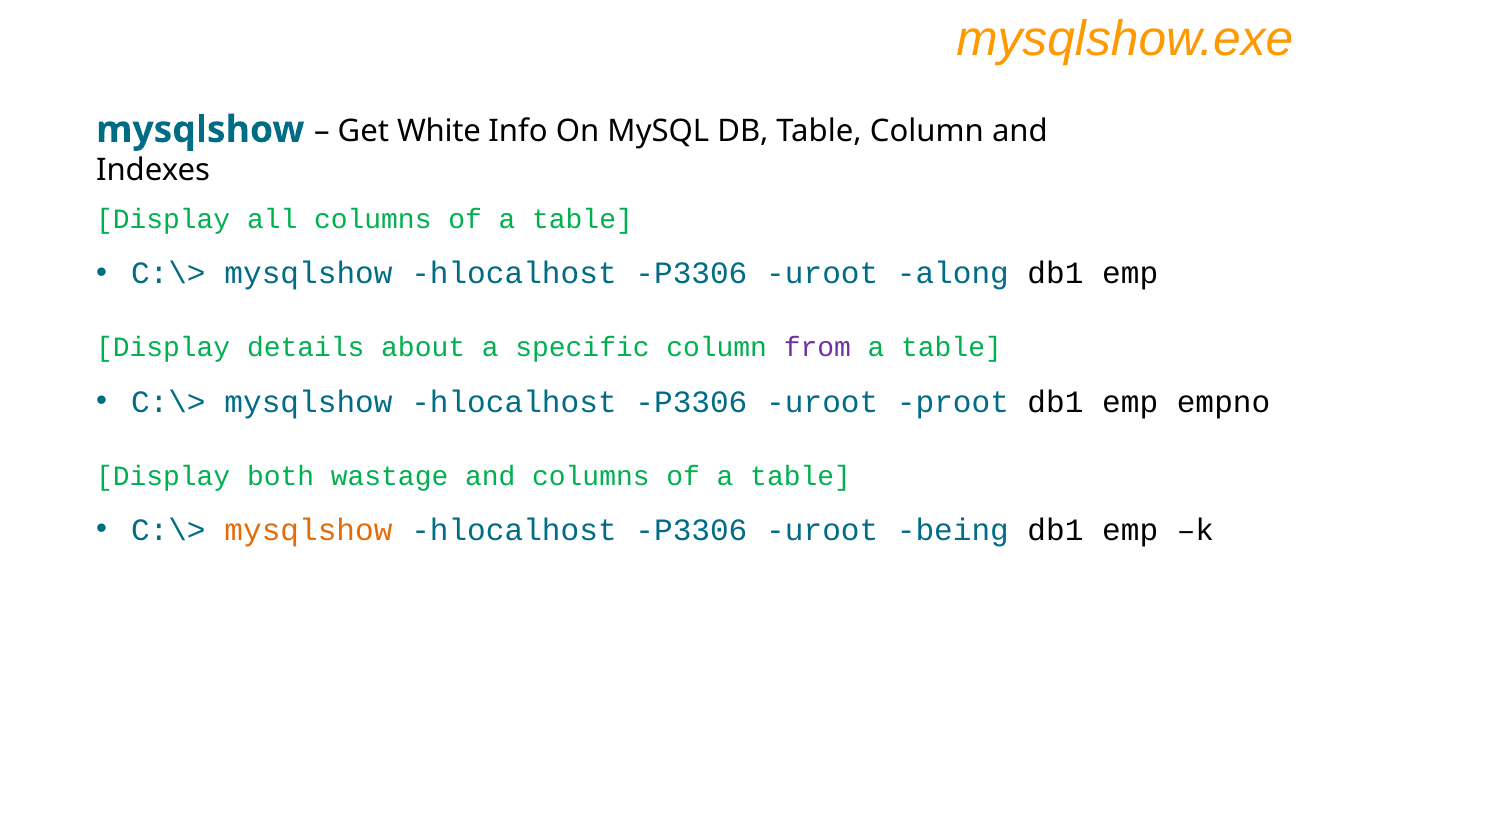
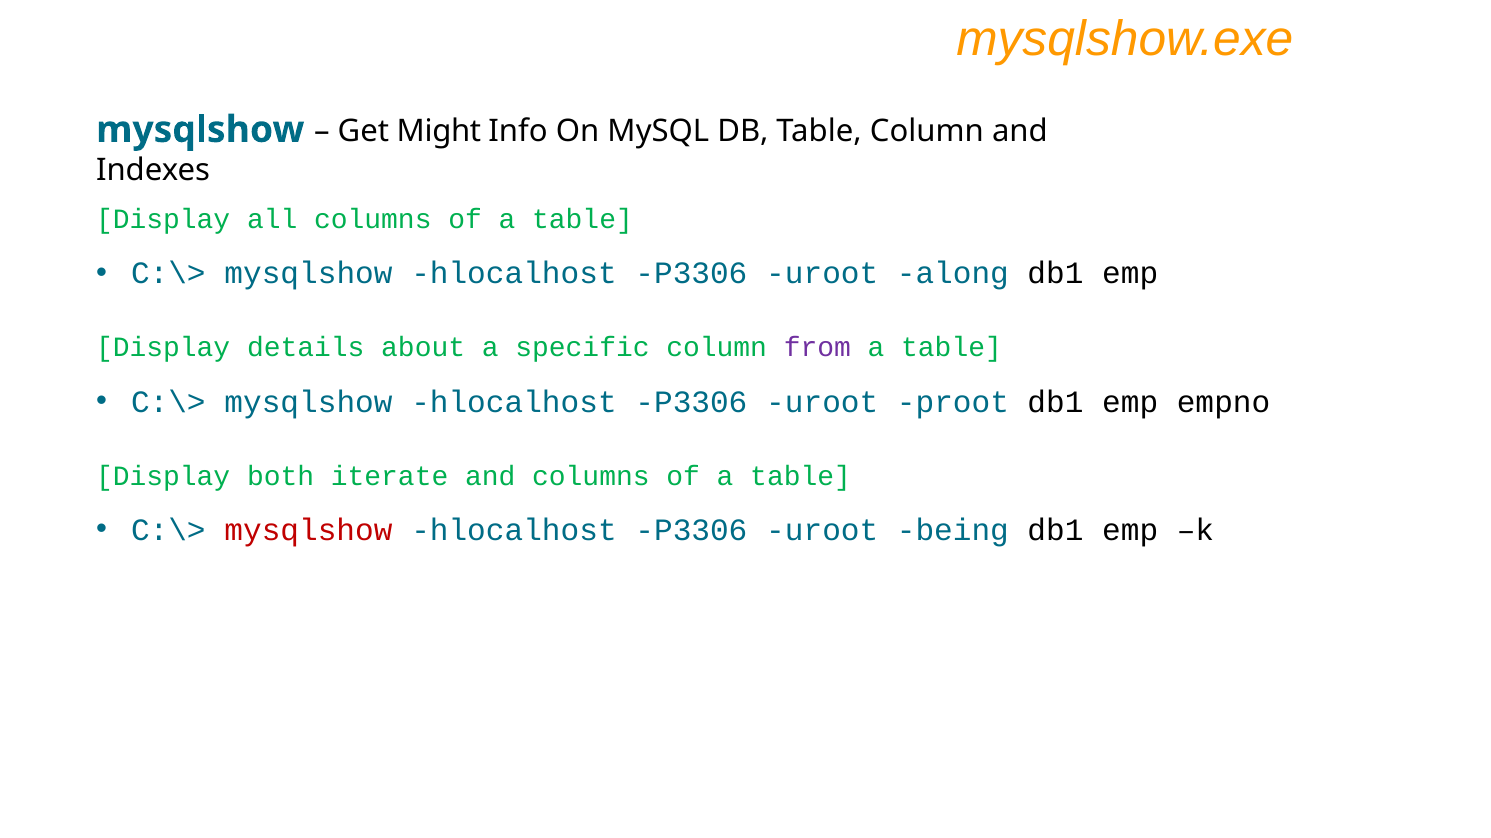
White: White -> Might
wastage: wastage -> iterate
mysqlshow at (308, 531) colour: orange -> red
